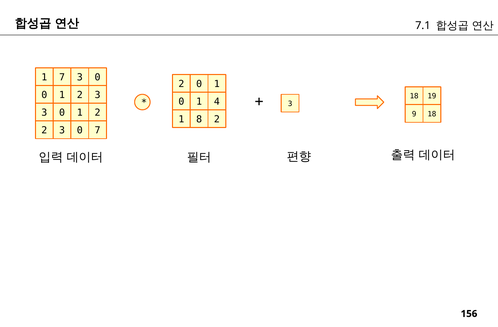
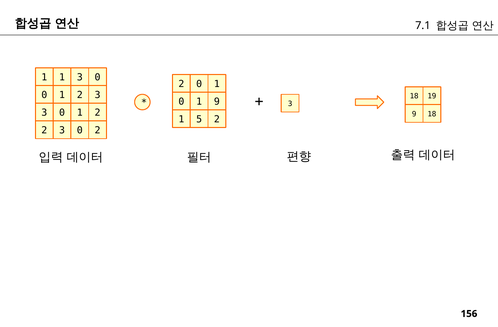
1 7: 7 -> 1
1 4: 4 -> 9
8: 8 -> 5
0 7: 7 -> 2
